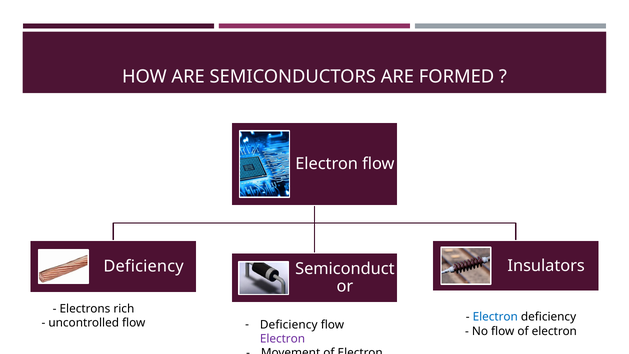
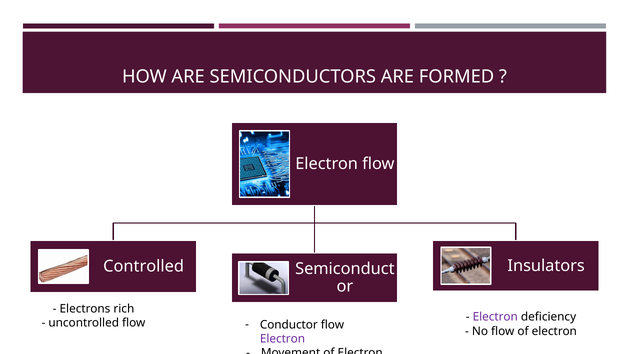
Deficiency at (144, 266): Deficiency -> Controlled
Electron at (495, 317) colour: blue -> purple
Deficiency at (289, 325): Deficiency -> Conductor
